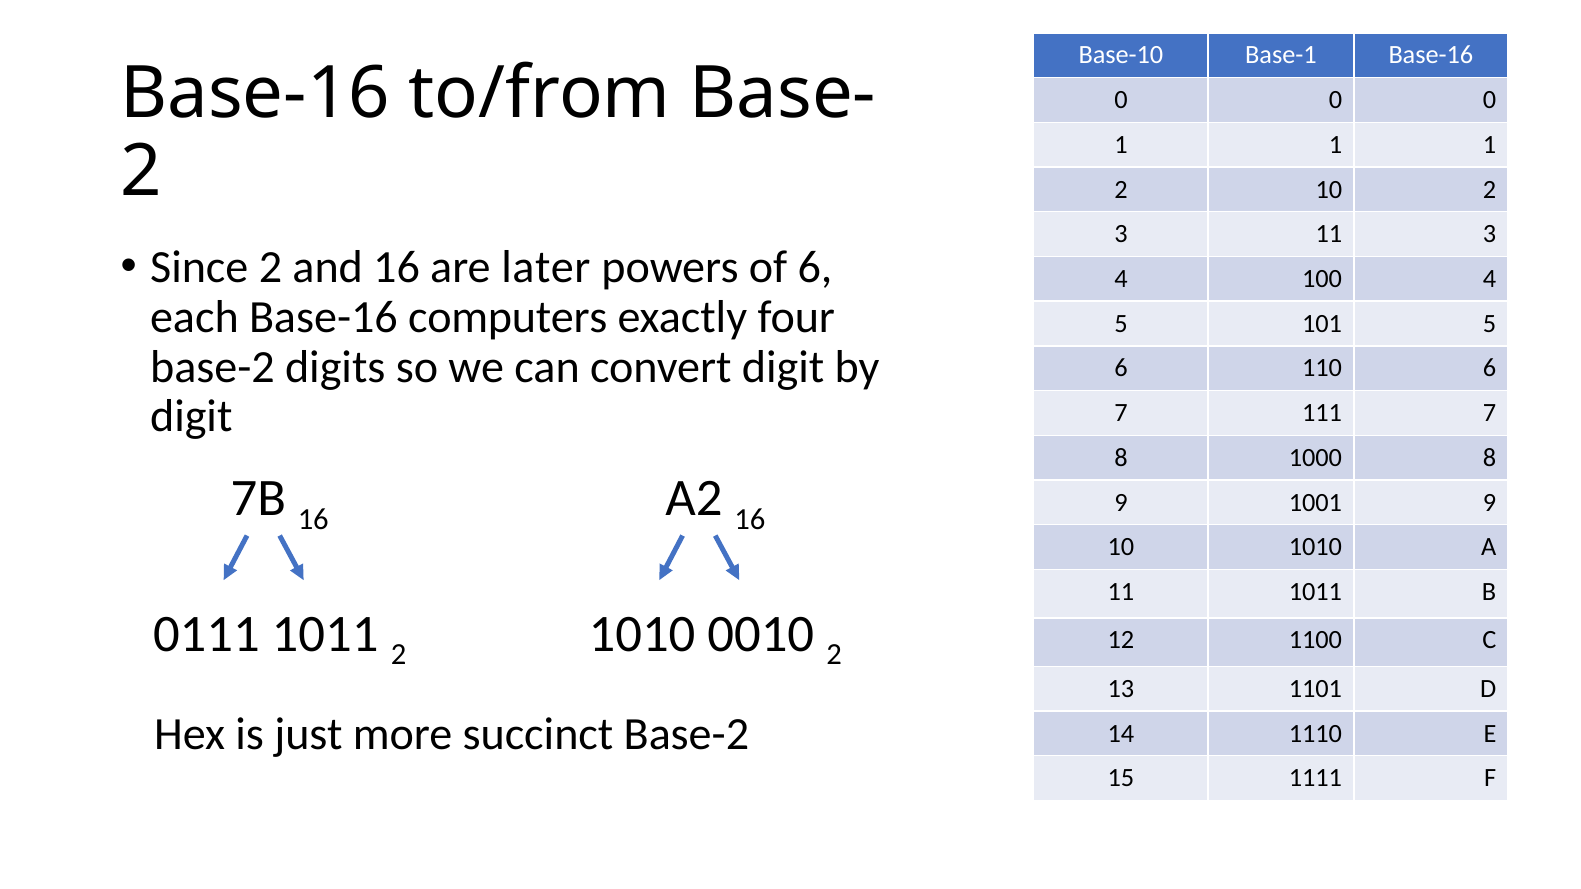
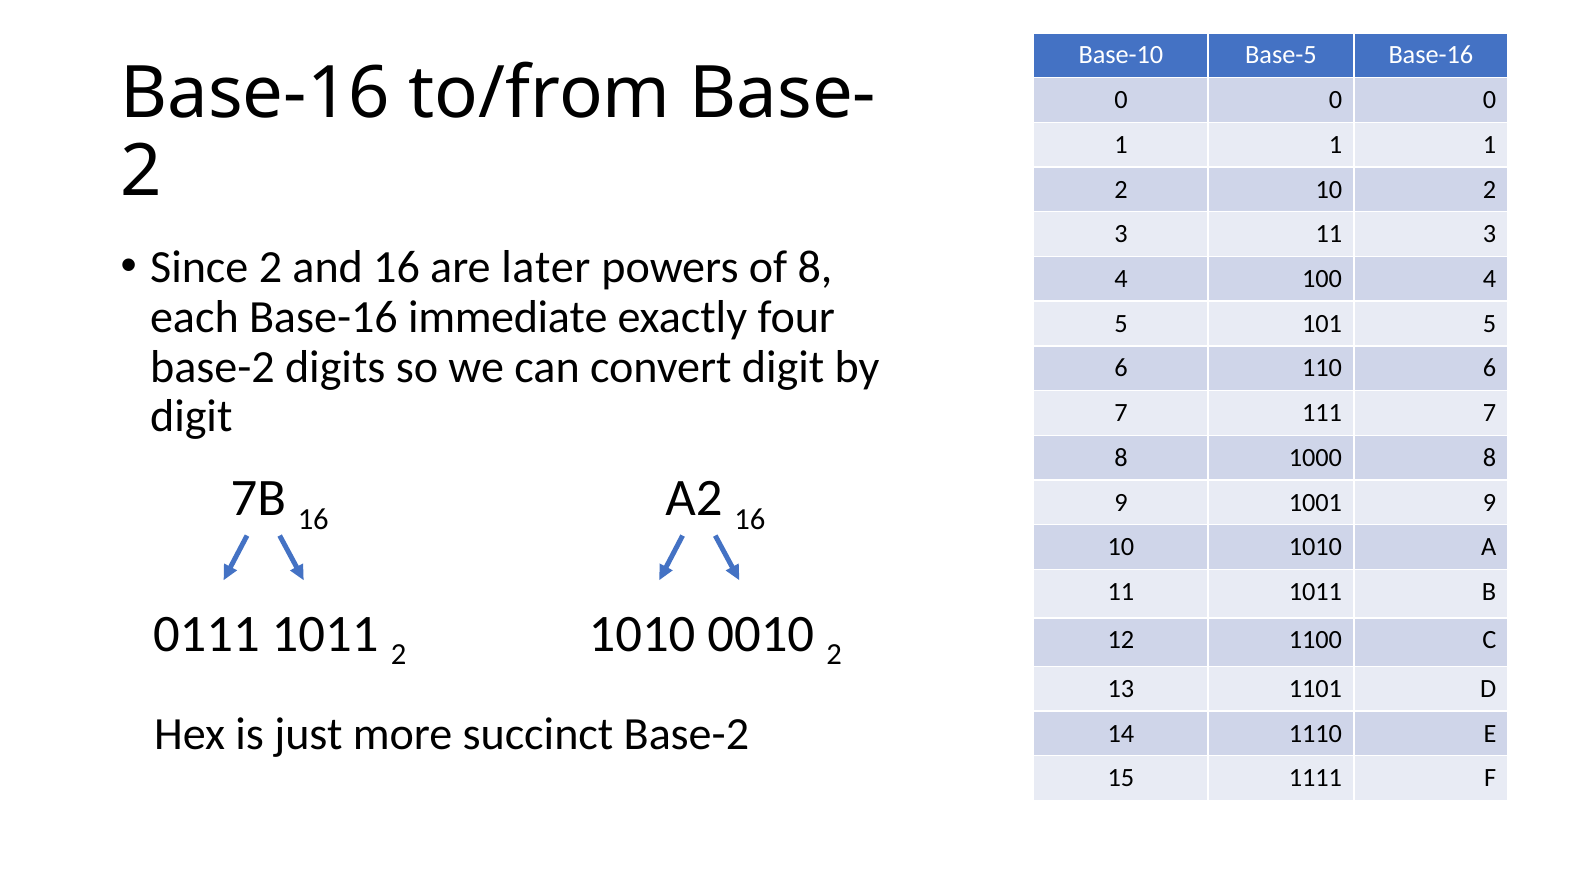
Base-1: Base-1 -> Base-5
of 6: 6 -> 8
computers: computers -> immediate
